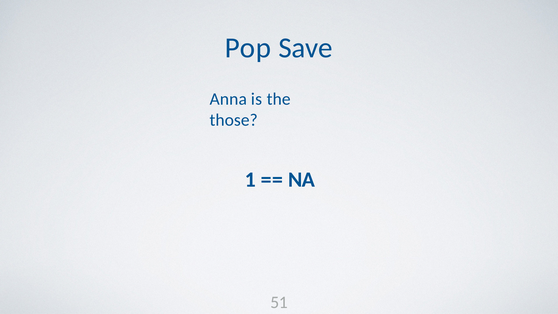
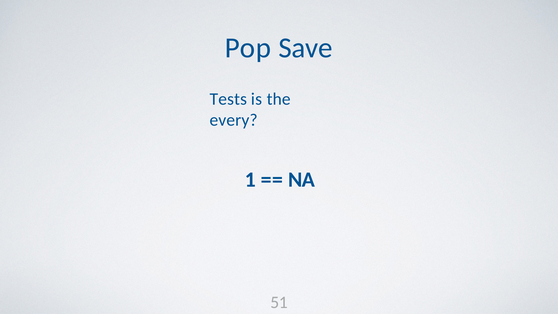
Anna: Anna -> Tests
those: those -> every
